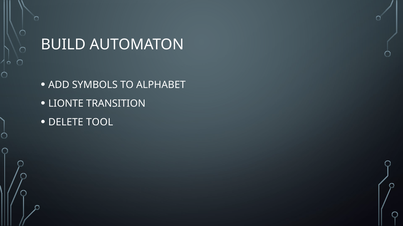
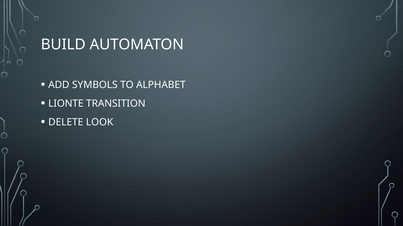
TOOL: TOOL -> LOOK
